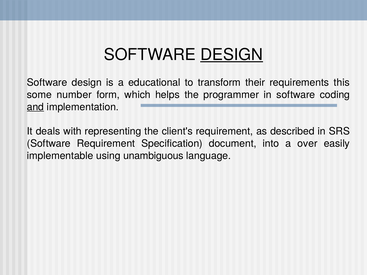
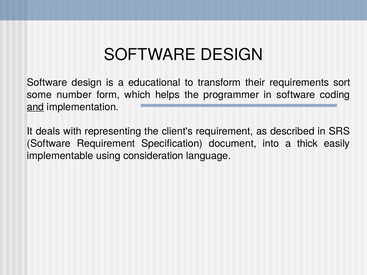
DESIGN at (232, 55) underline: present -> none
this: this -> sort
over: over -> thick
unambiguous: unambiguous -> consideration
